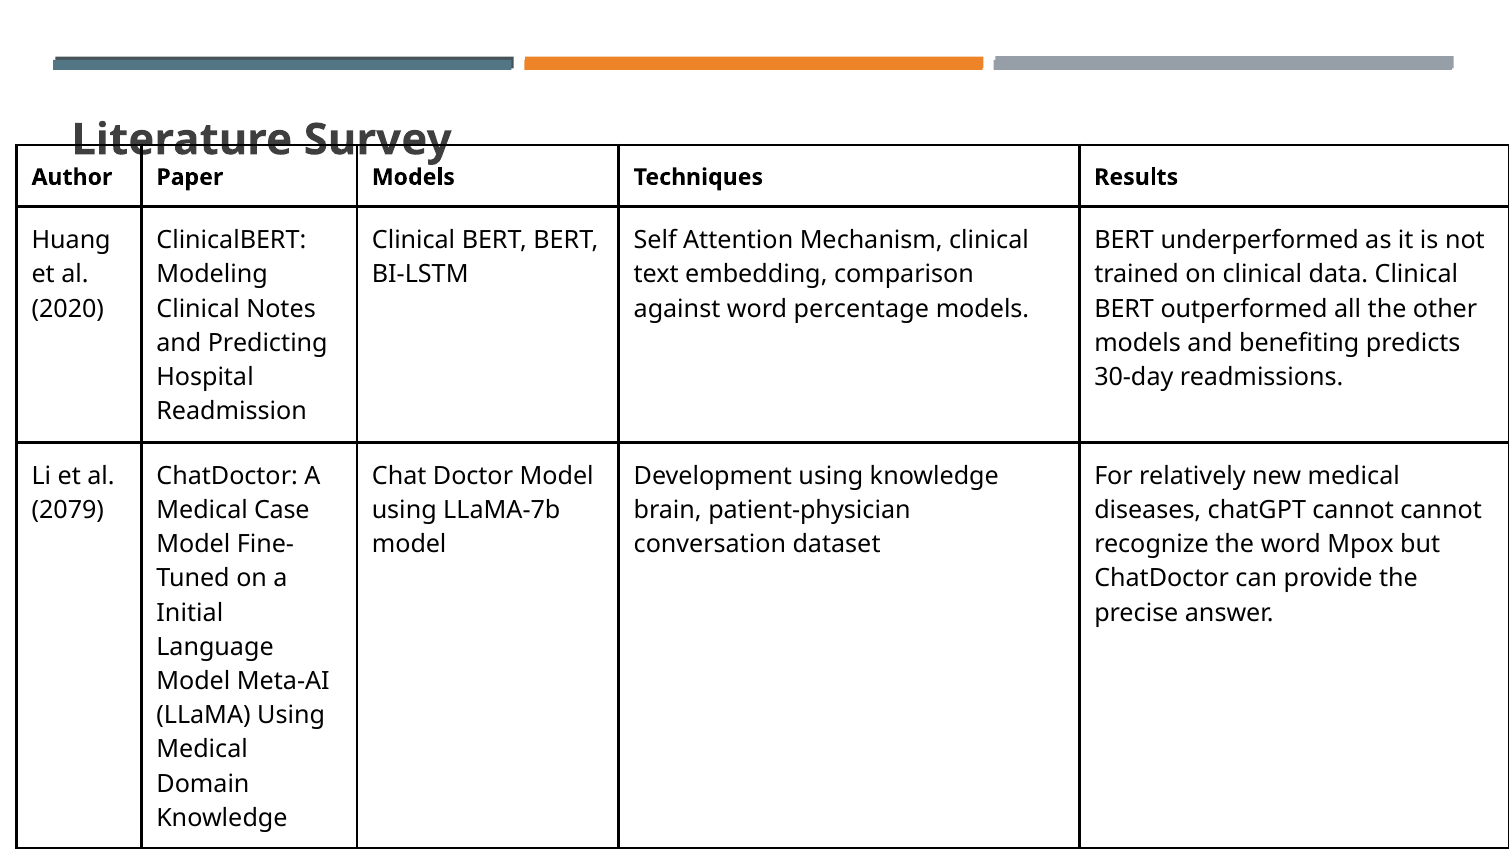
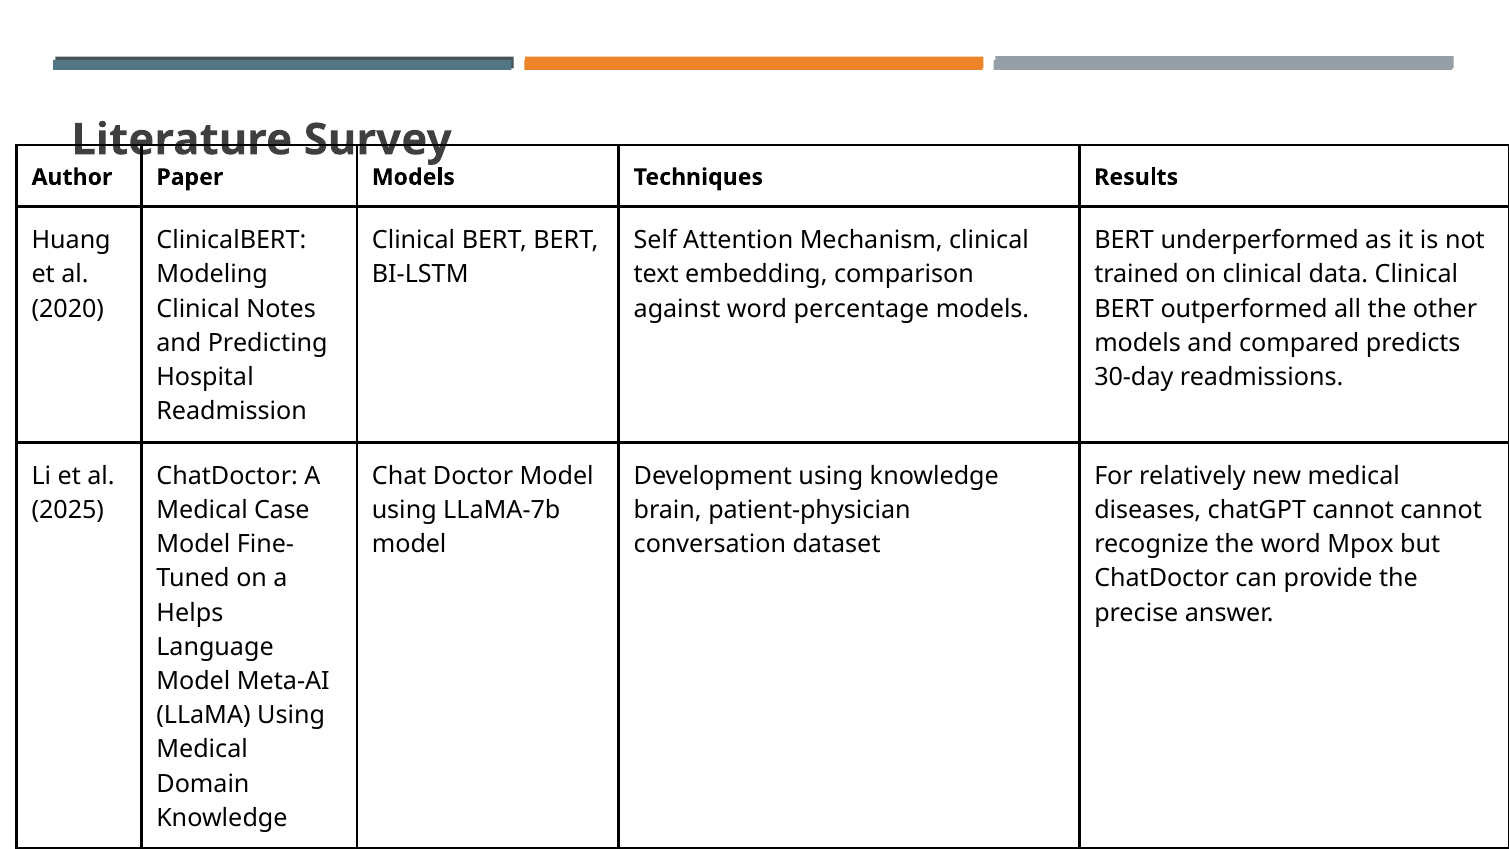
and benefiting: benefiting -> compared
2079: 2079 -> 2025
Initial: Initial -> Helps
